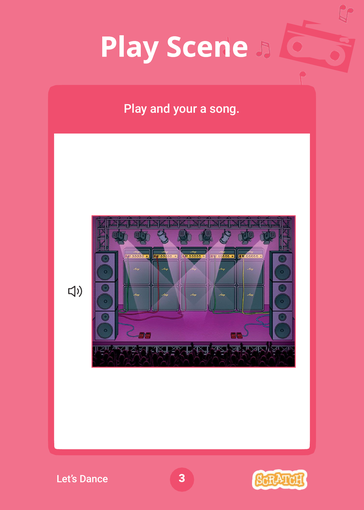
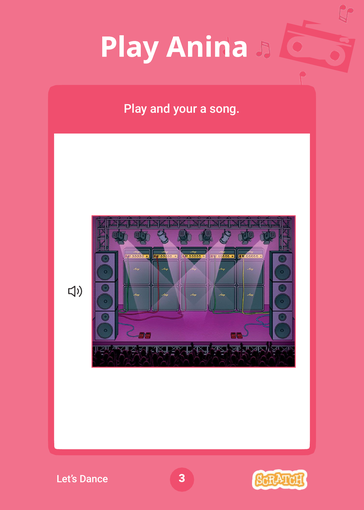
Scene: Scene -> Anina
